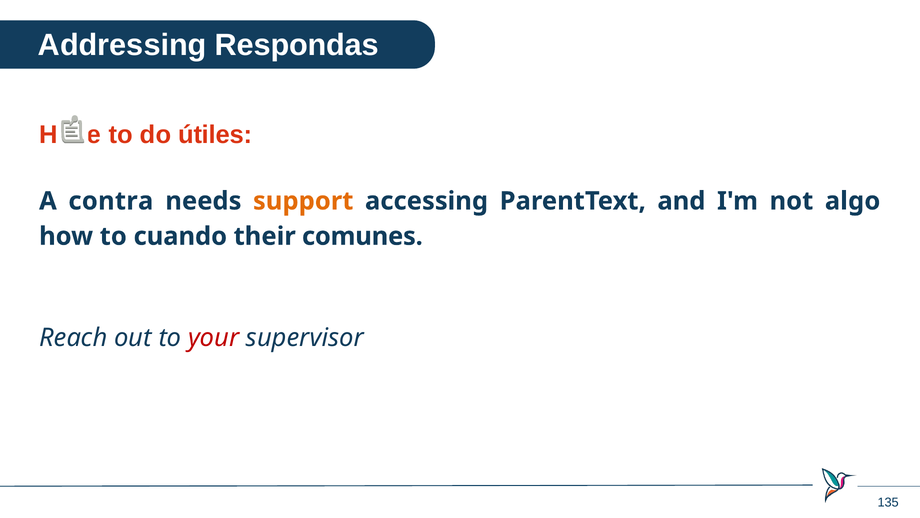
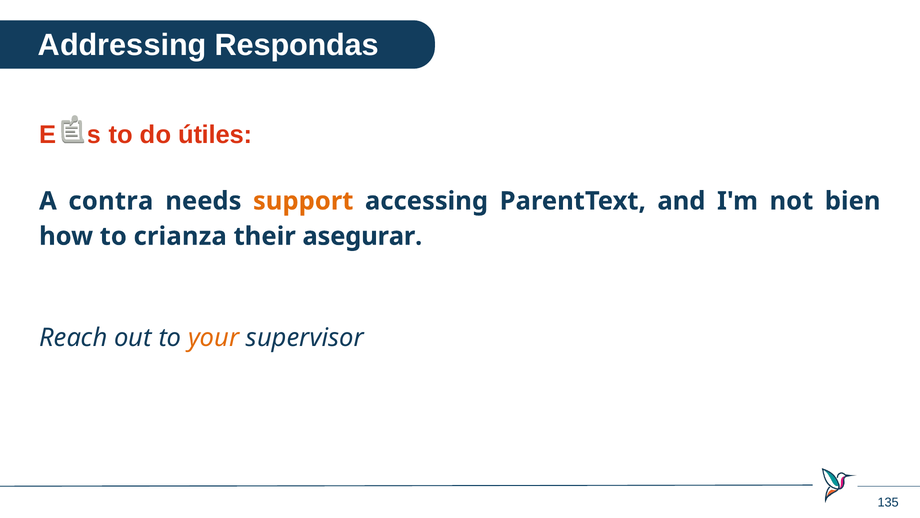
Hace: Hace -> Esos
algo: algo -> bien
cuando: cuando -> crianza
comunes: comunes -> asegurar
your colour: red -> orange
